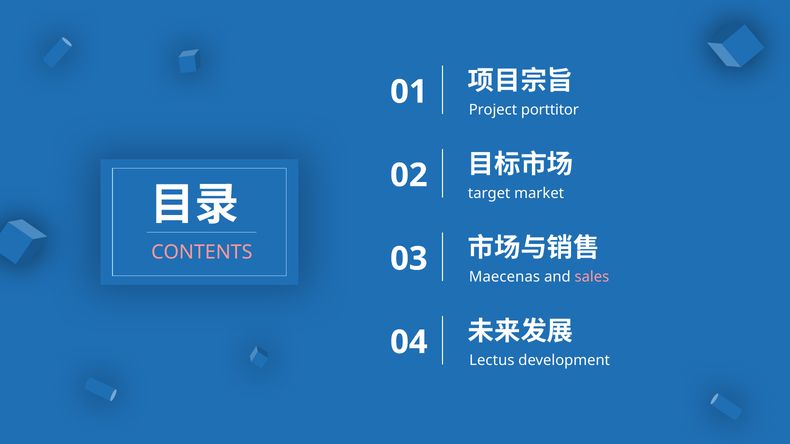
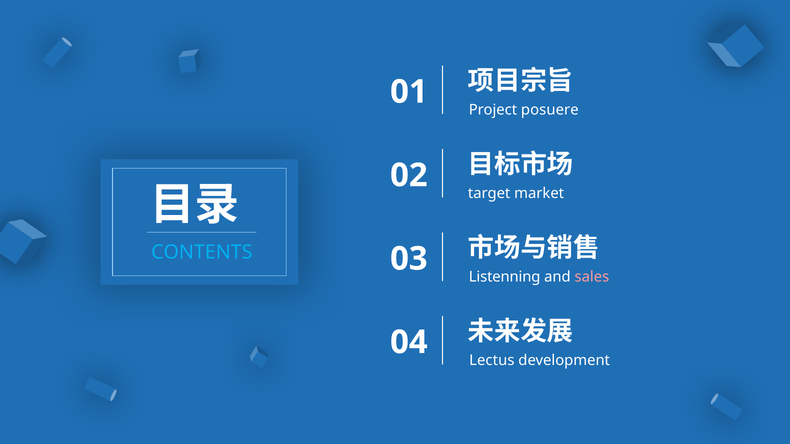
porttitor: porttitor -> posuere
CONTENTS colour: pink -> light blue
Maecenas: Maecenas -> Listenning
